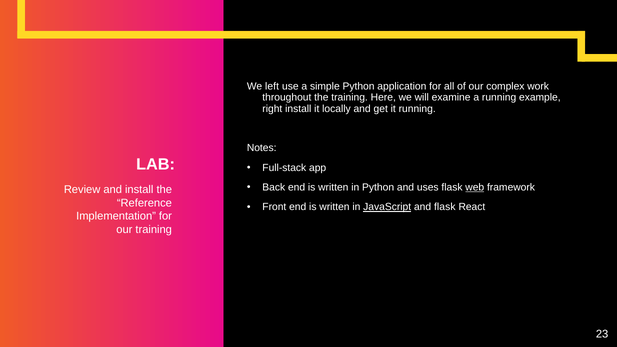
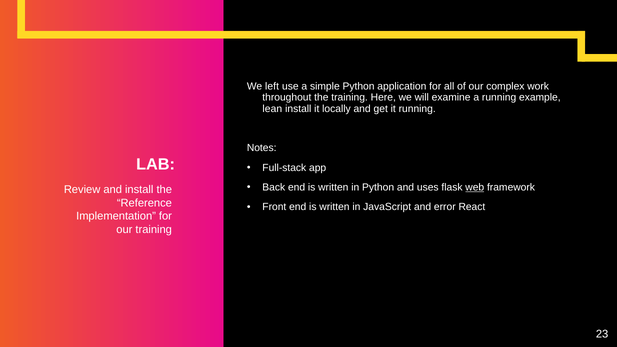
right: right -> lean
JavaScript underline: present -> none
and flask: flask -> error
